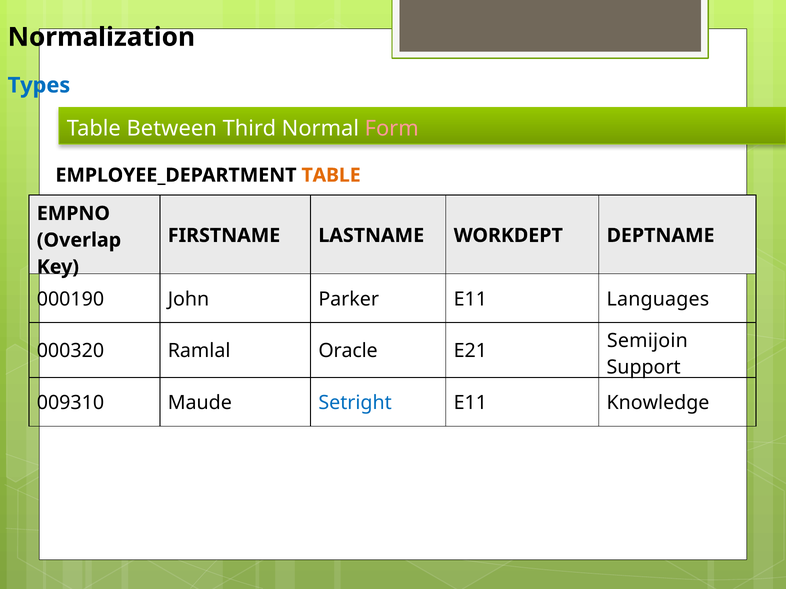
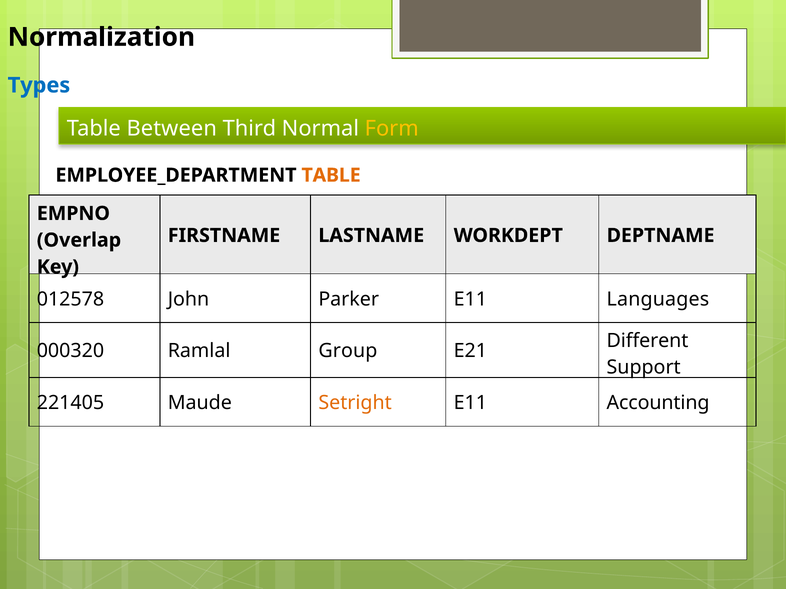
Form colour: pink -> yellow
000190: 000190 -> 012578
Semijoin: Semijoin -> Different
Oracle: Oracle -> Group
009310: 009310 -> 221405
Setright colour: blue -> orange
Knowledge: Knowledge -> Accounting
